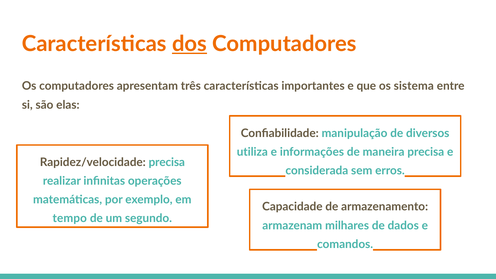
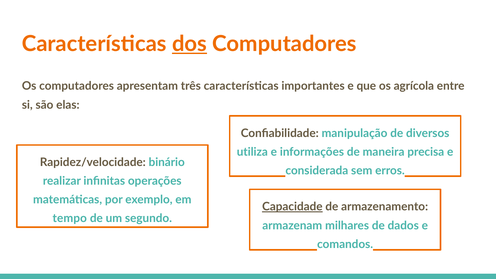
sistema: sistema -> agrícola
Rapidez/velocidade precisa: precisa -> binário
Capacidade underline: none -> present
